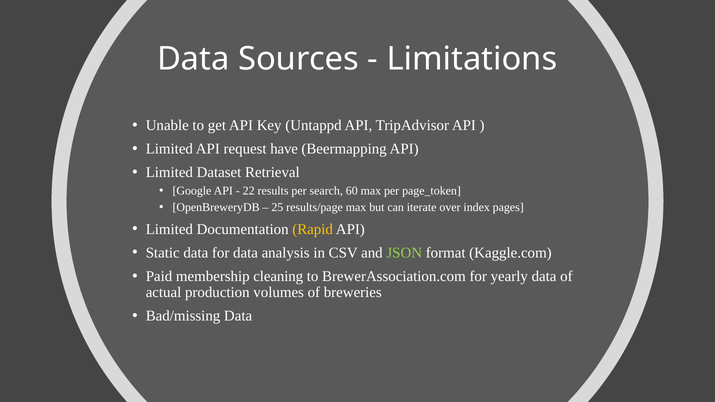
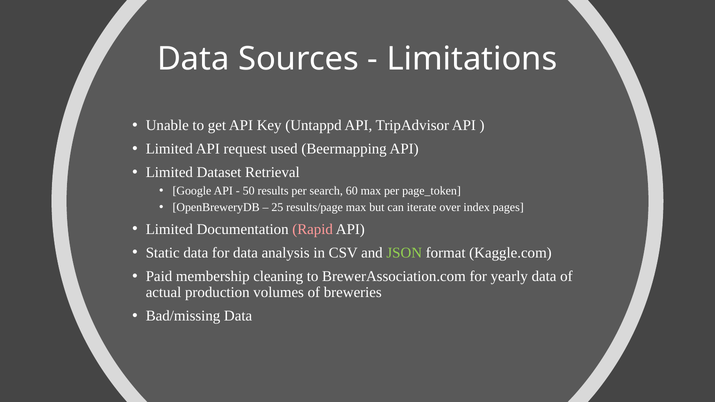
have: have -> used
22: 22 -> 50
Rapid colour: yellow -> pink
